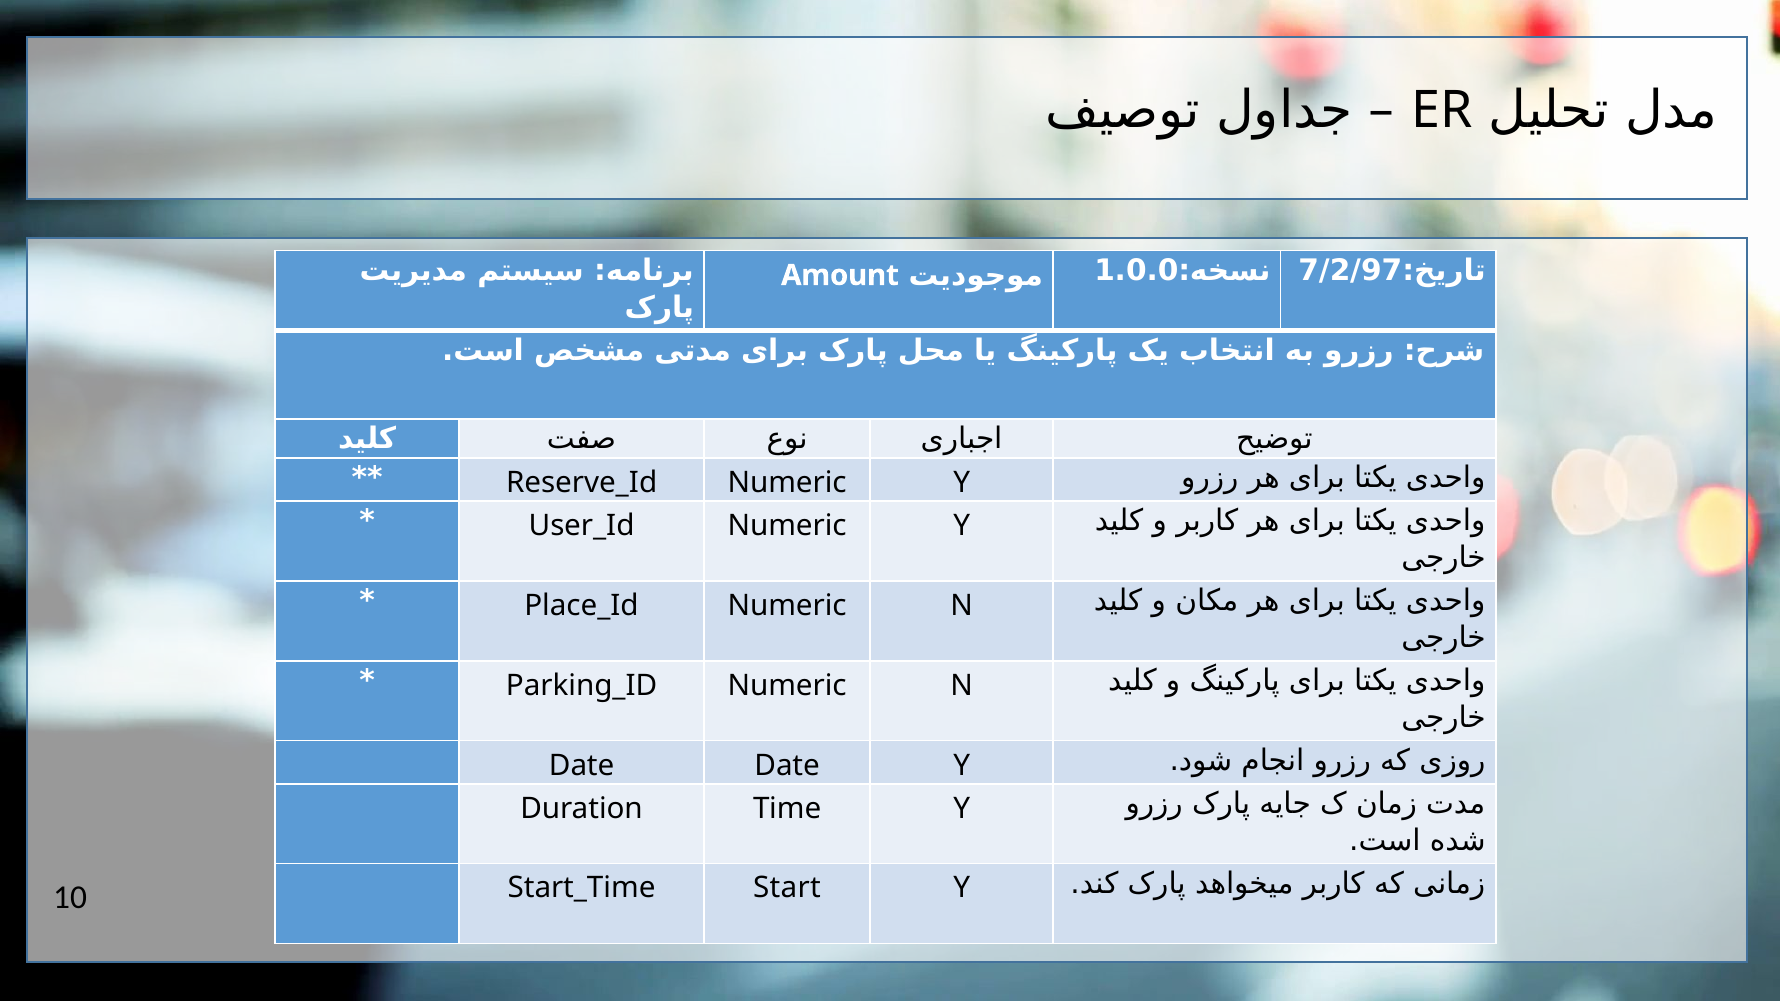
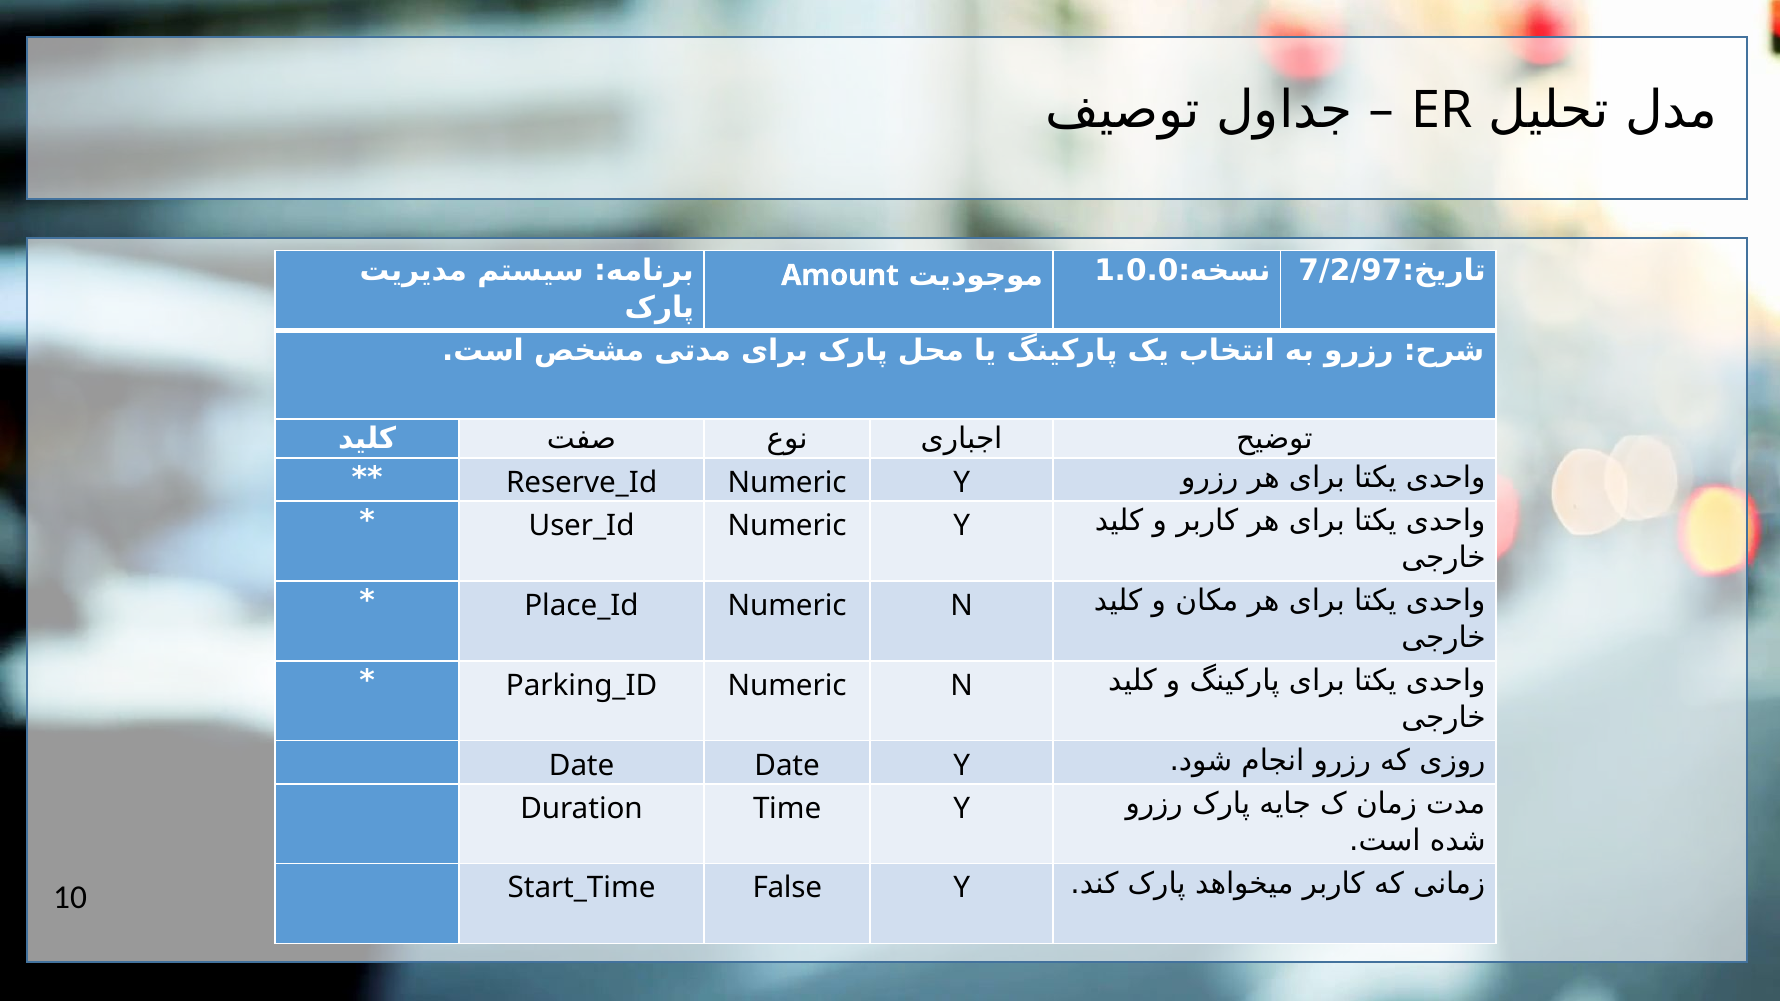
Start: Start -> False
